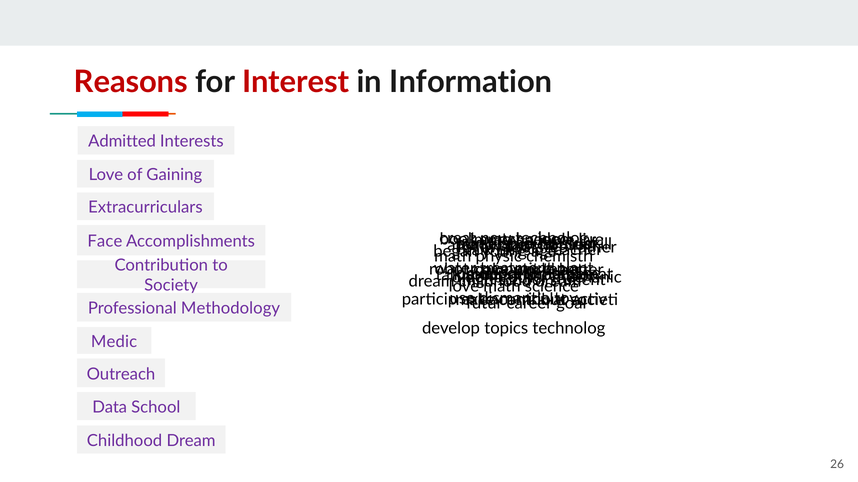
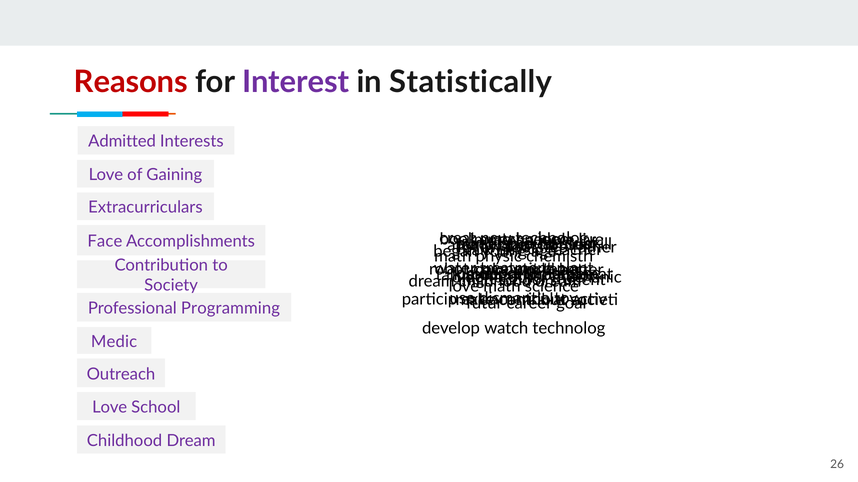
Interest colour: red -> purple
Information: Information -> Statistically
Methodology: Methodology -> Programming
develop topics: topics -> watch
Data at (110, 408): Data -> Love
